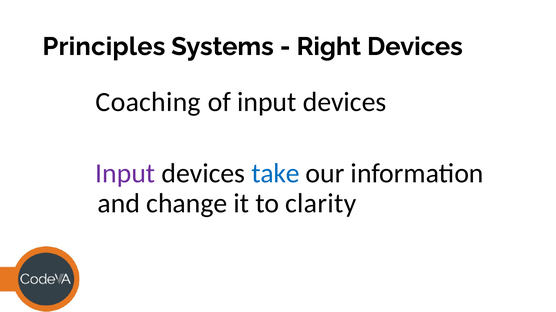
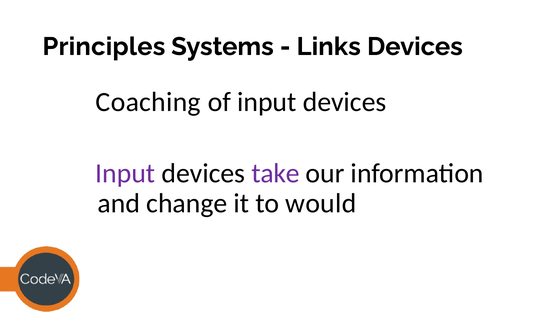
Right: Right -> Links
take colour: blue -> purple
clarity: clarity -> would
